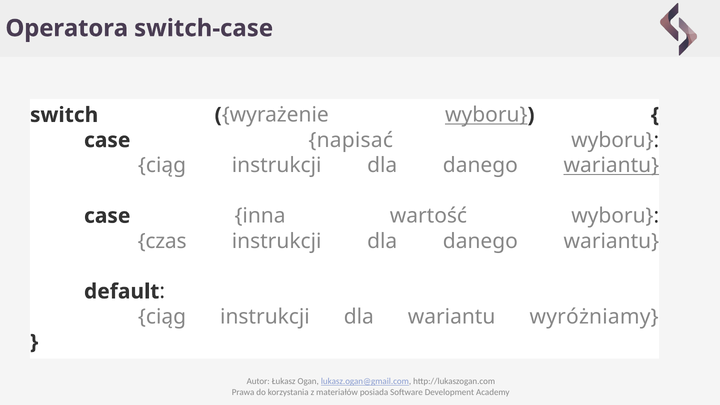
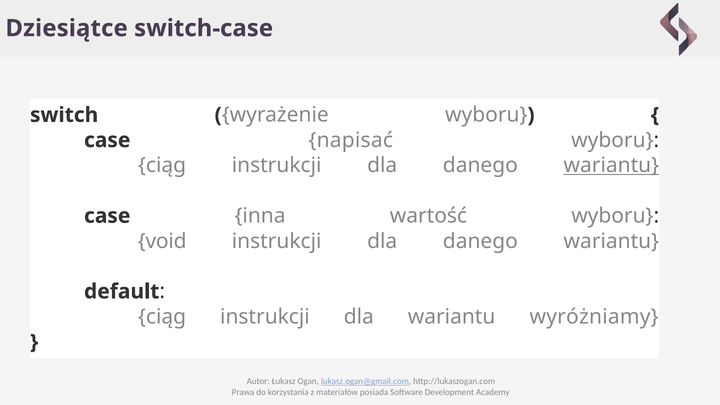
Operatora: Operatora -> Dziesiątce
wyboru at (486, 115) underline: present -> none
czas: czas -> void
